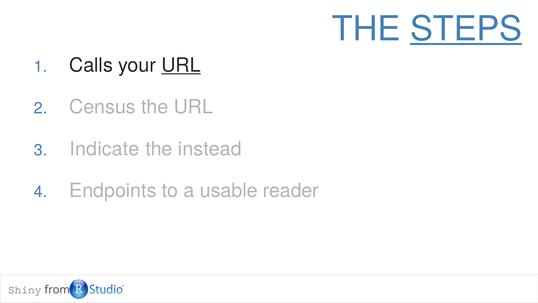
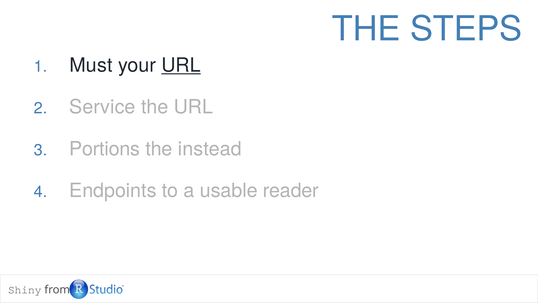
STEPS underline: present -> none
Calls: Calls -> Must
Census: Census -> Service
Indicate: Indicate -> Portions
